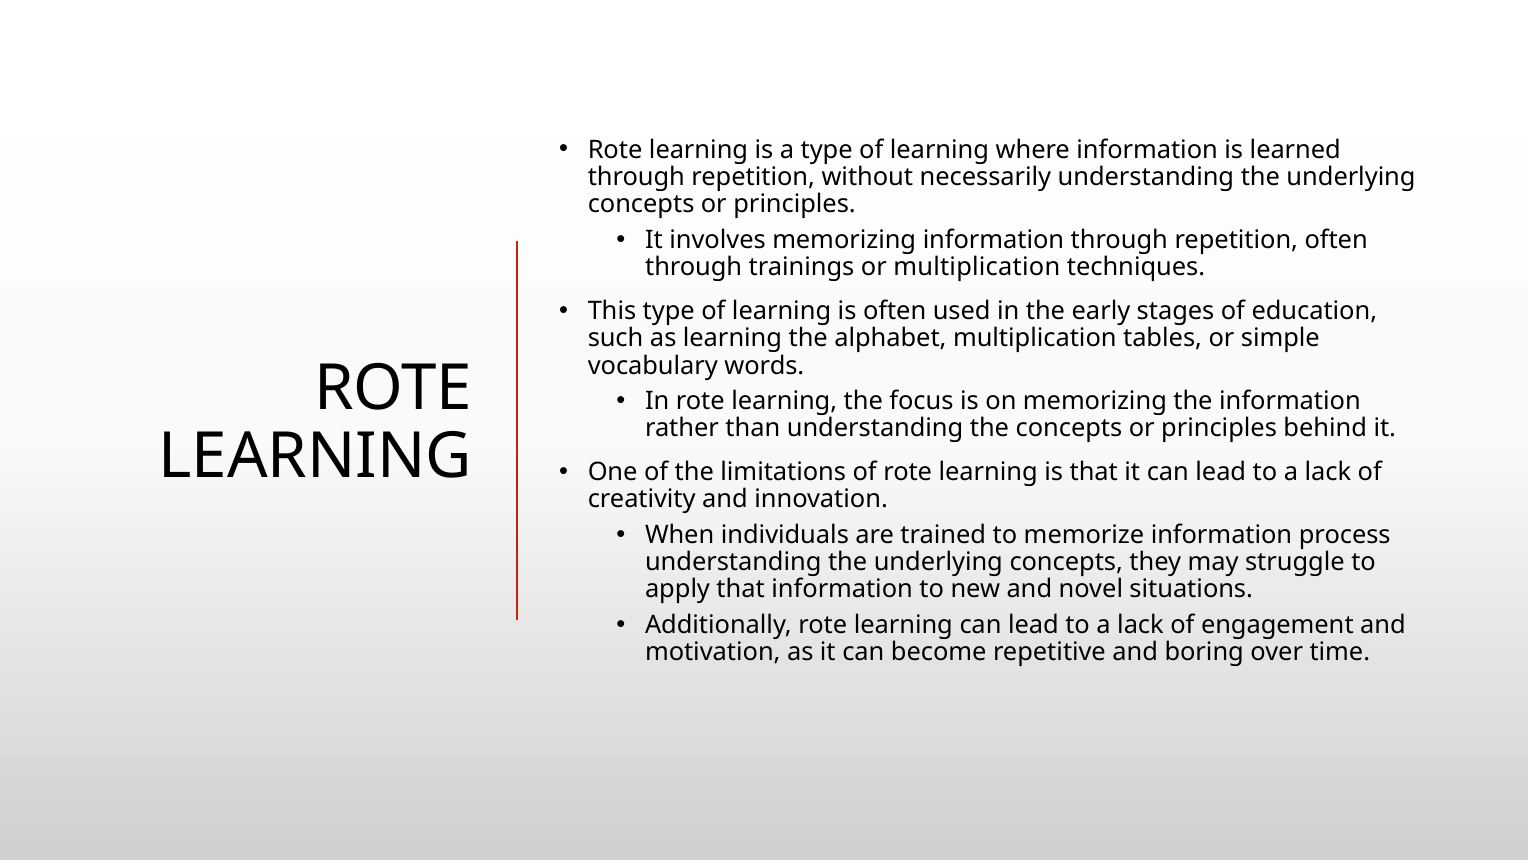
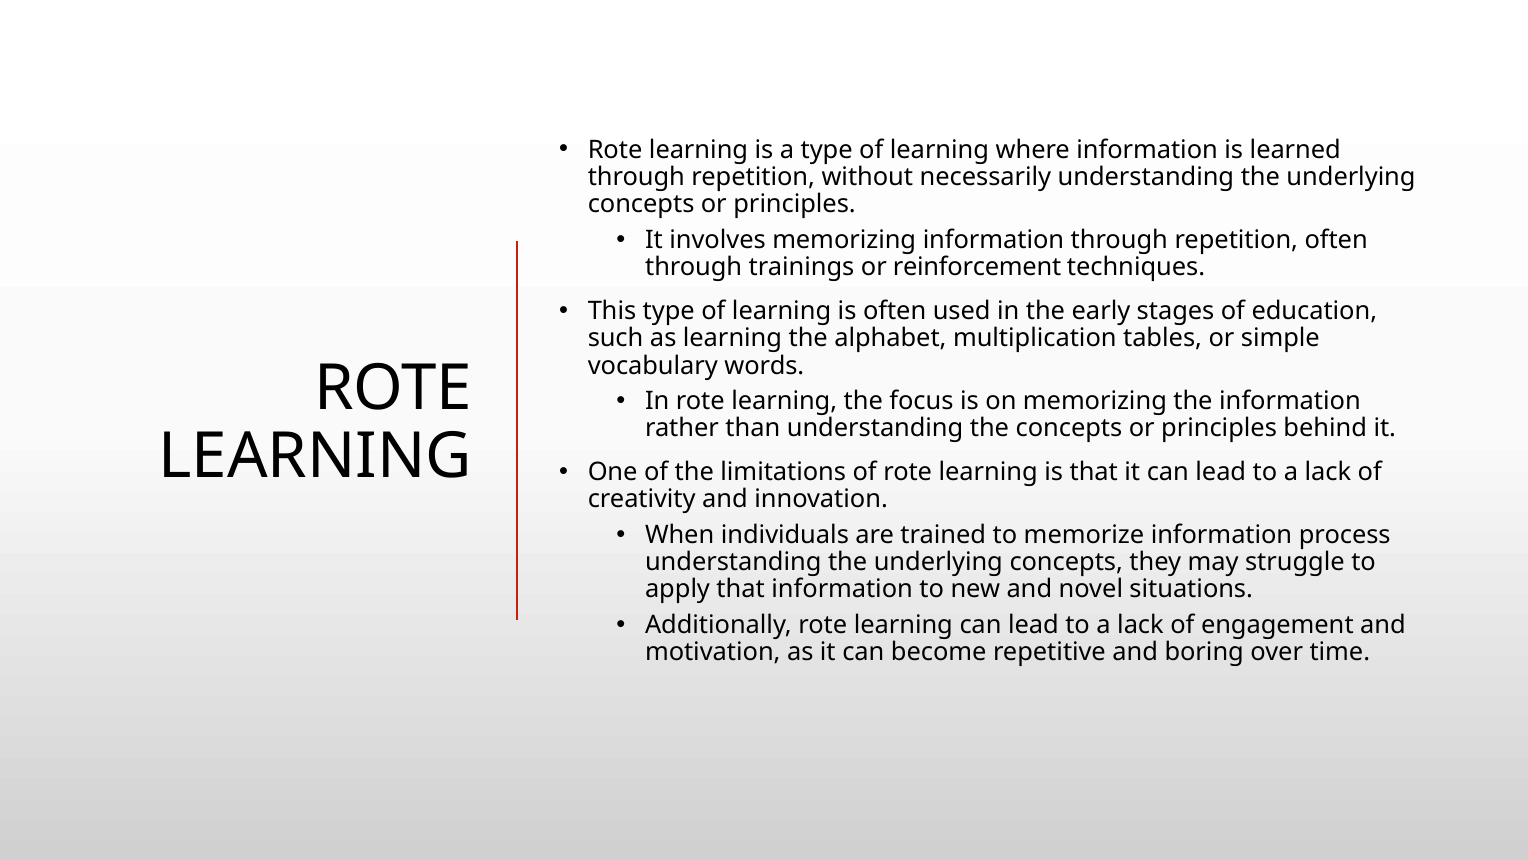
or multiplication: multiplication -> reinforcement
